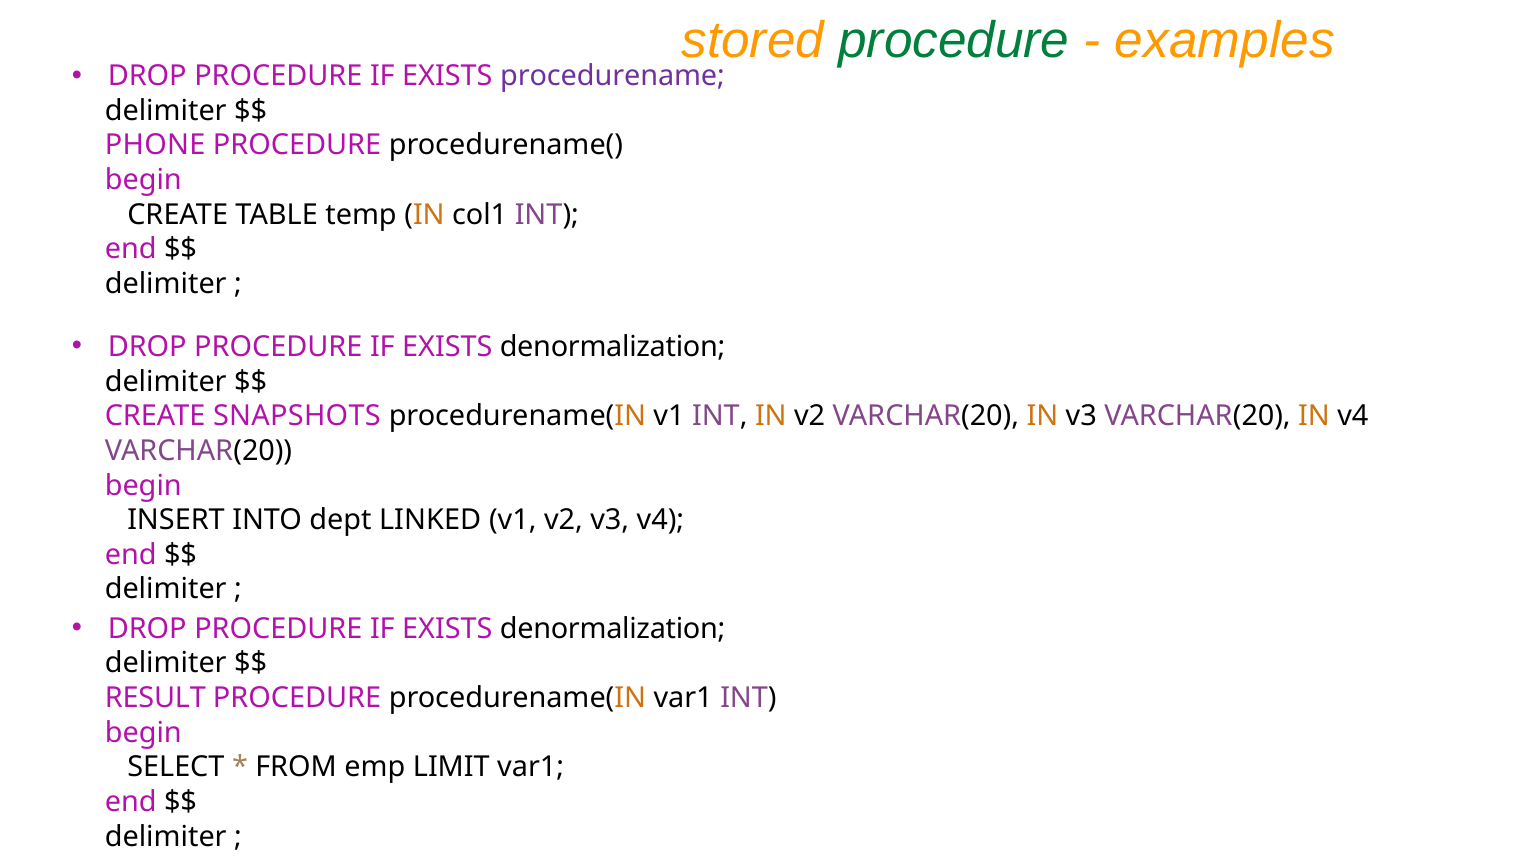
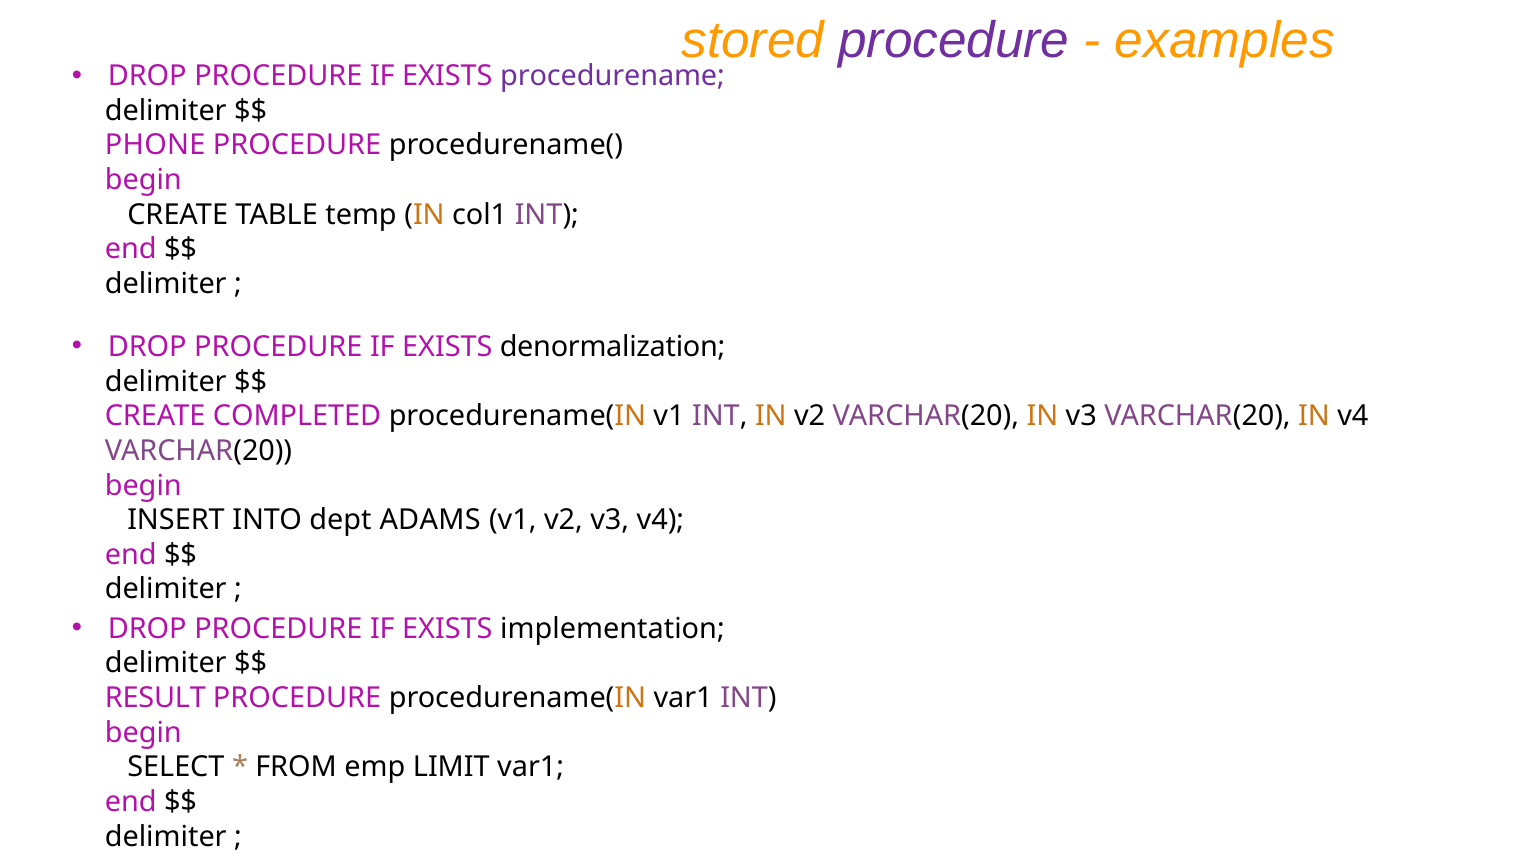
procedure at (954, 40) colour: green -> purple
SNAPSHOTS: SNAPSHOTS -> COMPLETED
LINKED: LINKED -> ADAMS
denormalization at (613, 629): denormalization -> implementation
